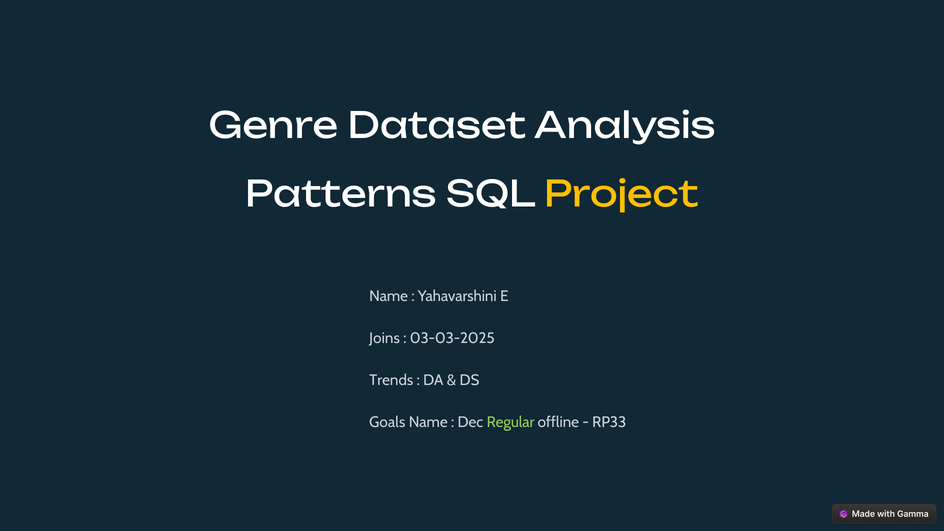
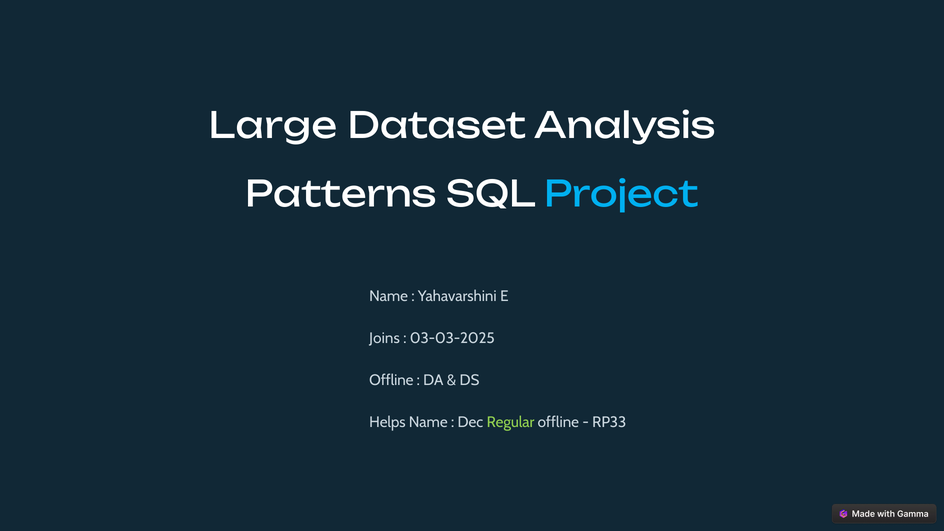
Genre: Genre -> Large
Project colour: yellow -> light blue
Trends at (391, 380): Trends -> Offline
Goals: Goals -> Helps
